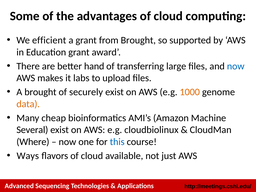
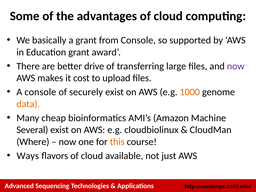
efficient: efficient -> basically
from Brought: Brought -> Console
hand: hand -> drive
now at (236, 66) colour: blue -> purple
labs: labs -> cost
A brought: brought -> console
this colour: blue -> orange
